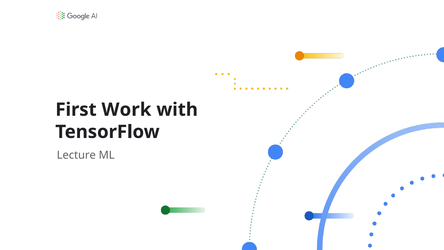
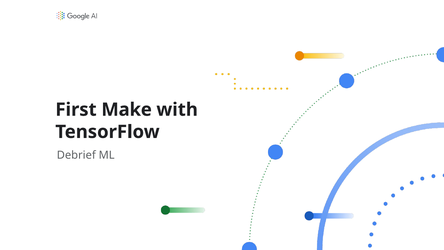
Work: Work -> Make
Lecture: Lecture -> Debrief
